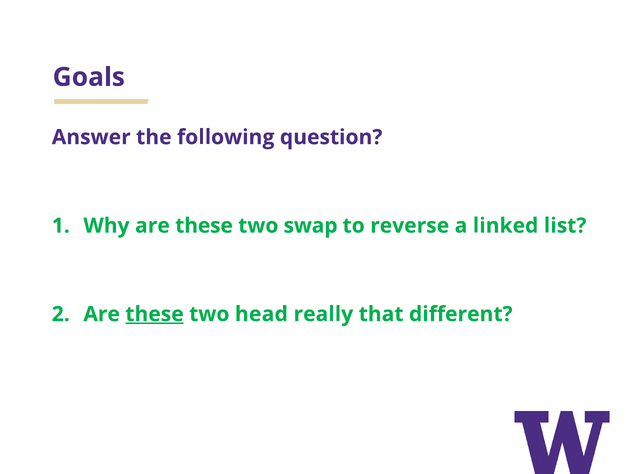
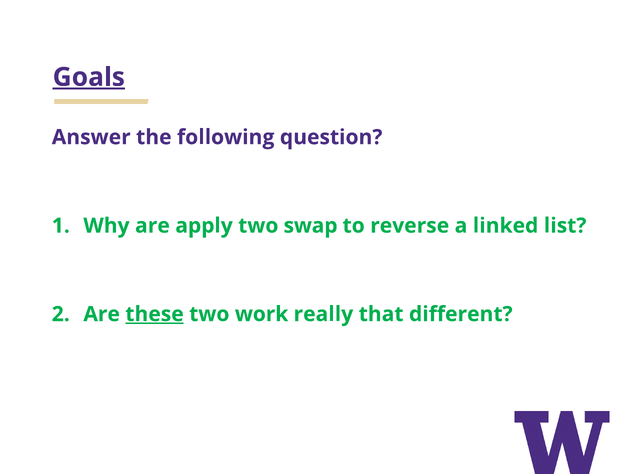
Goals underline: none -> present
Why are these: these -> apply
head: head -> work
